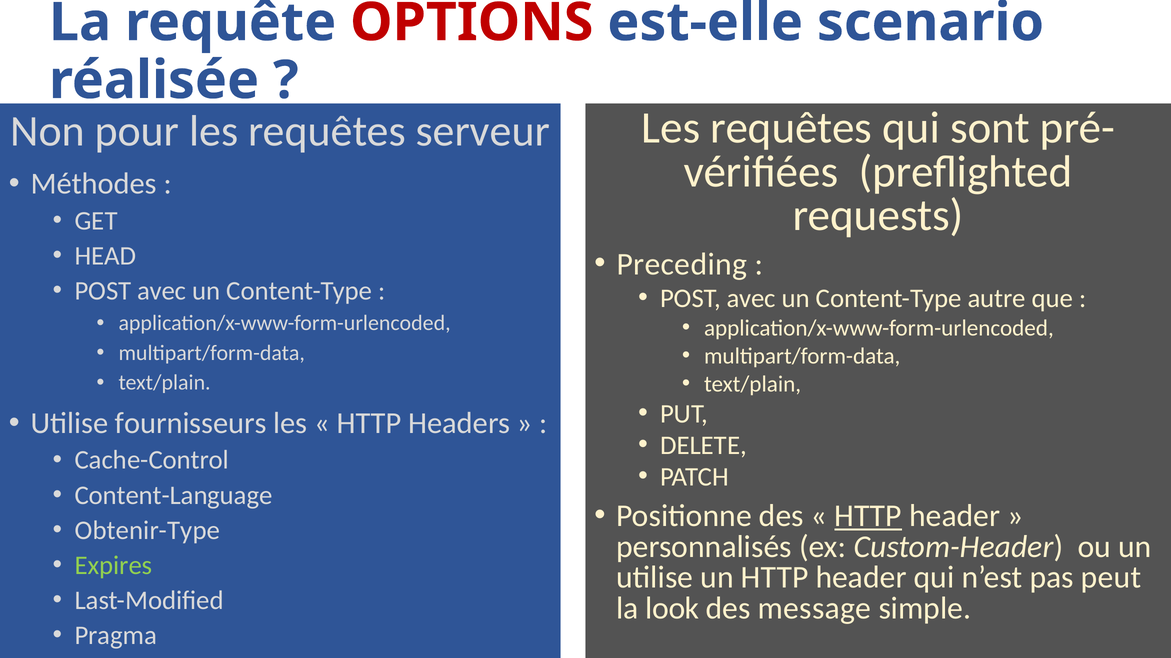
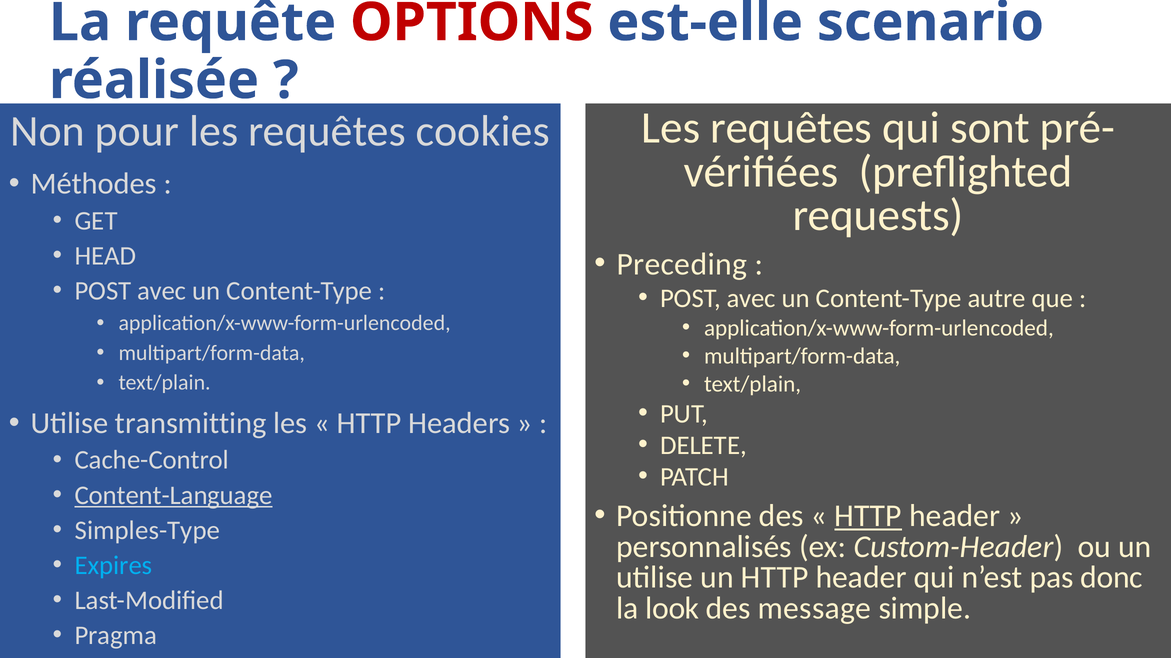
serveur: serveur -> cookies
fournisseurs: fournisseurs -> transmitting
Content-Language underline: none -> present
Obtenir-Type: Obtenir-Type -> Simples-Type
Expires colour: light green -> light blue
peut: peut -> donc
